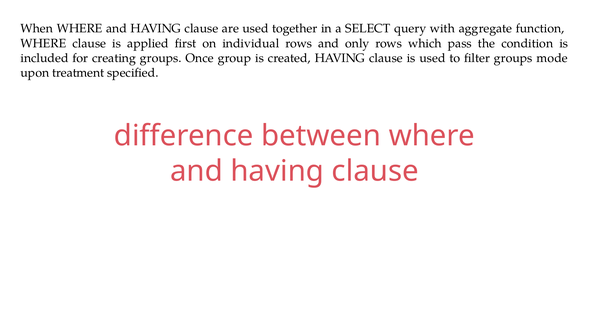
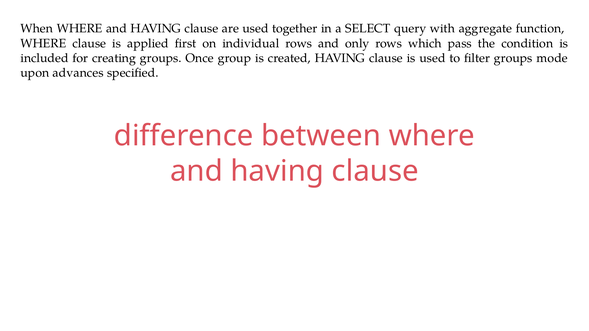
treatment: treatment -> advances
